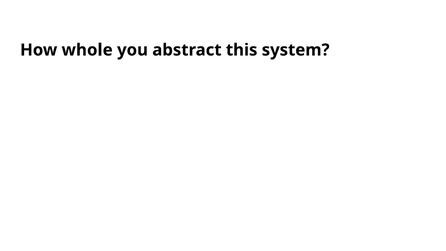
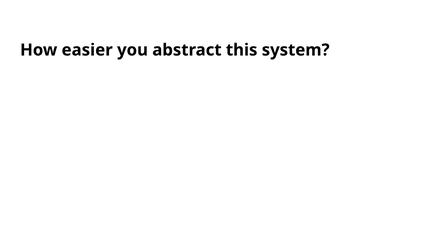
whole: whole -> easier
